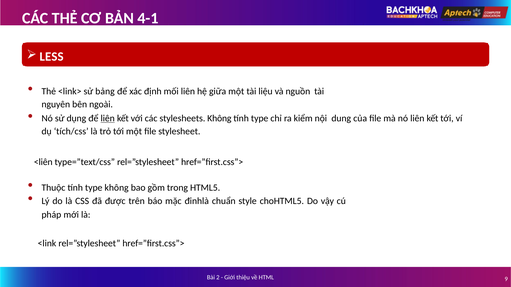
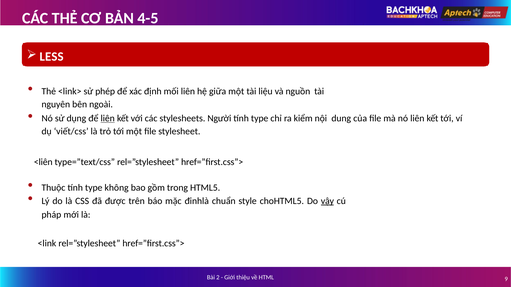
4-1: 4-1 -> 4-5
bảng: bảng -> phép
stylesheets Không: Không -> Người
tích/css: tích/css -> viết/css
vậy underline: none -> present
